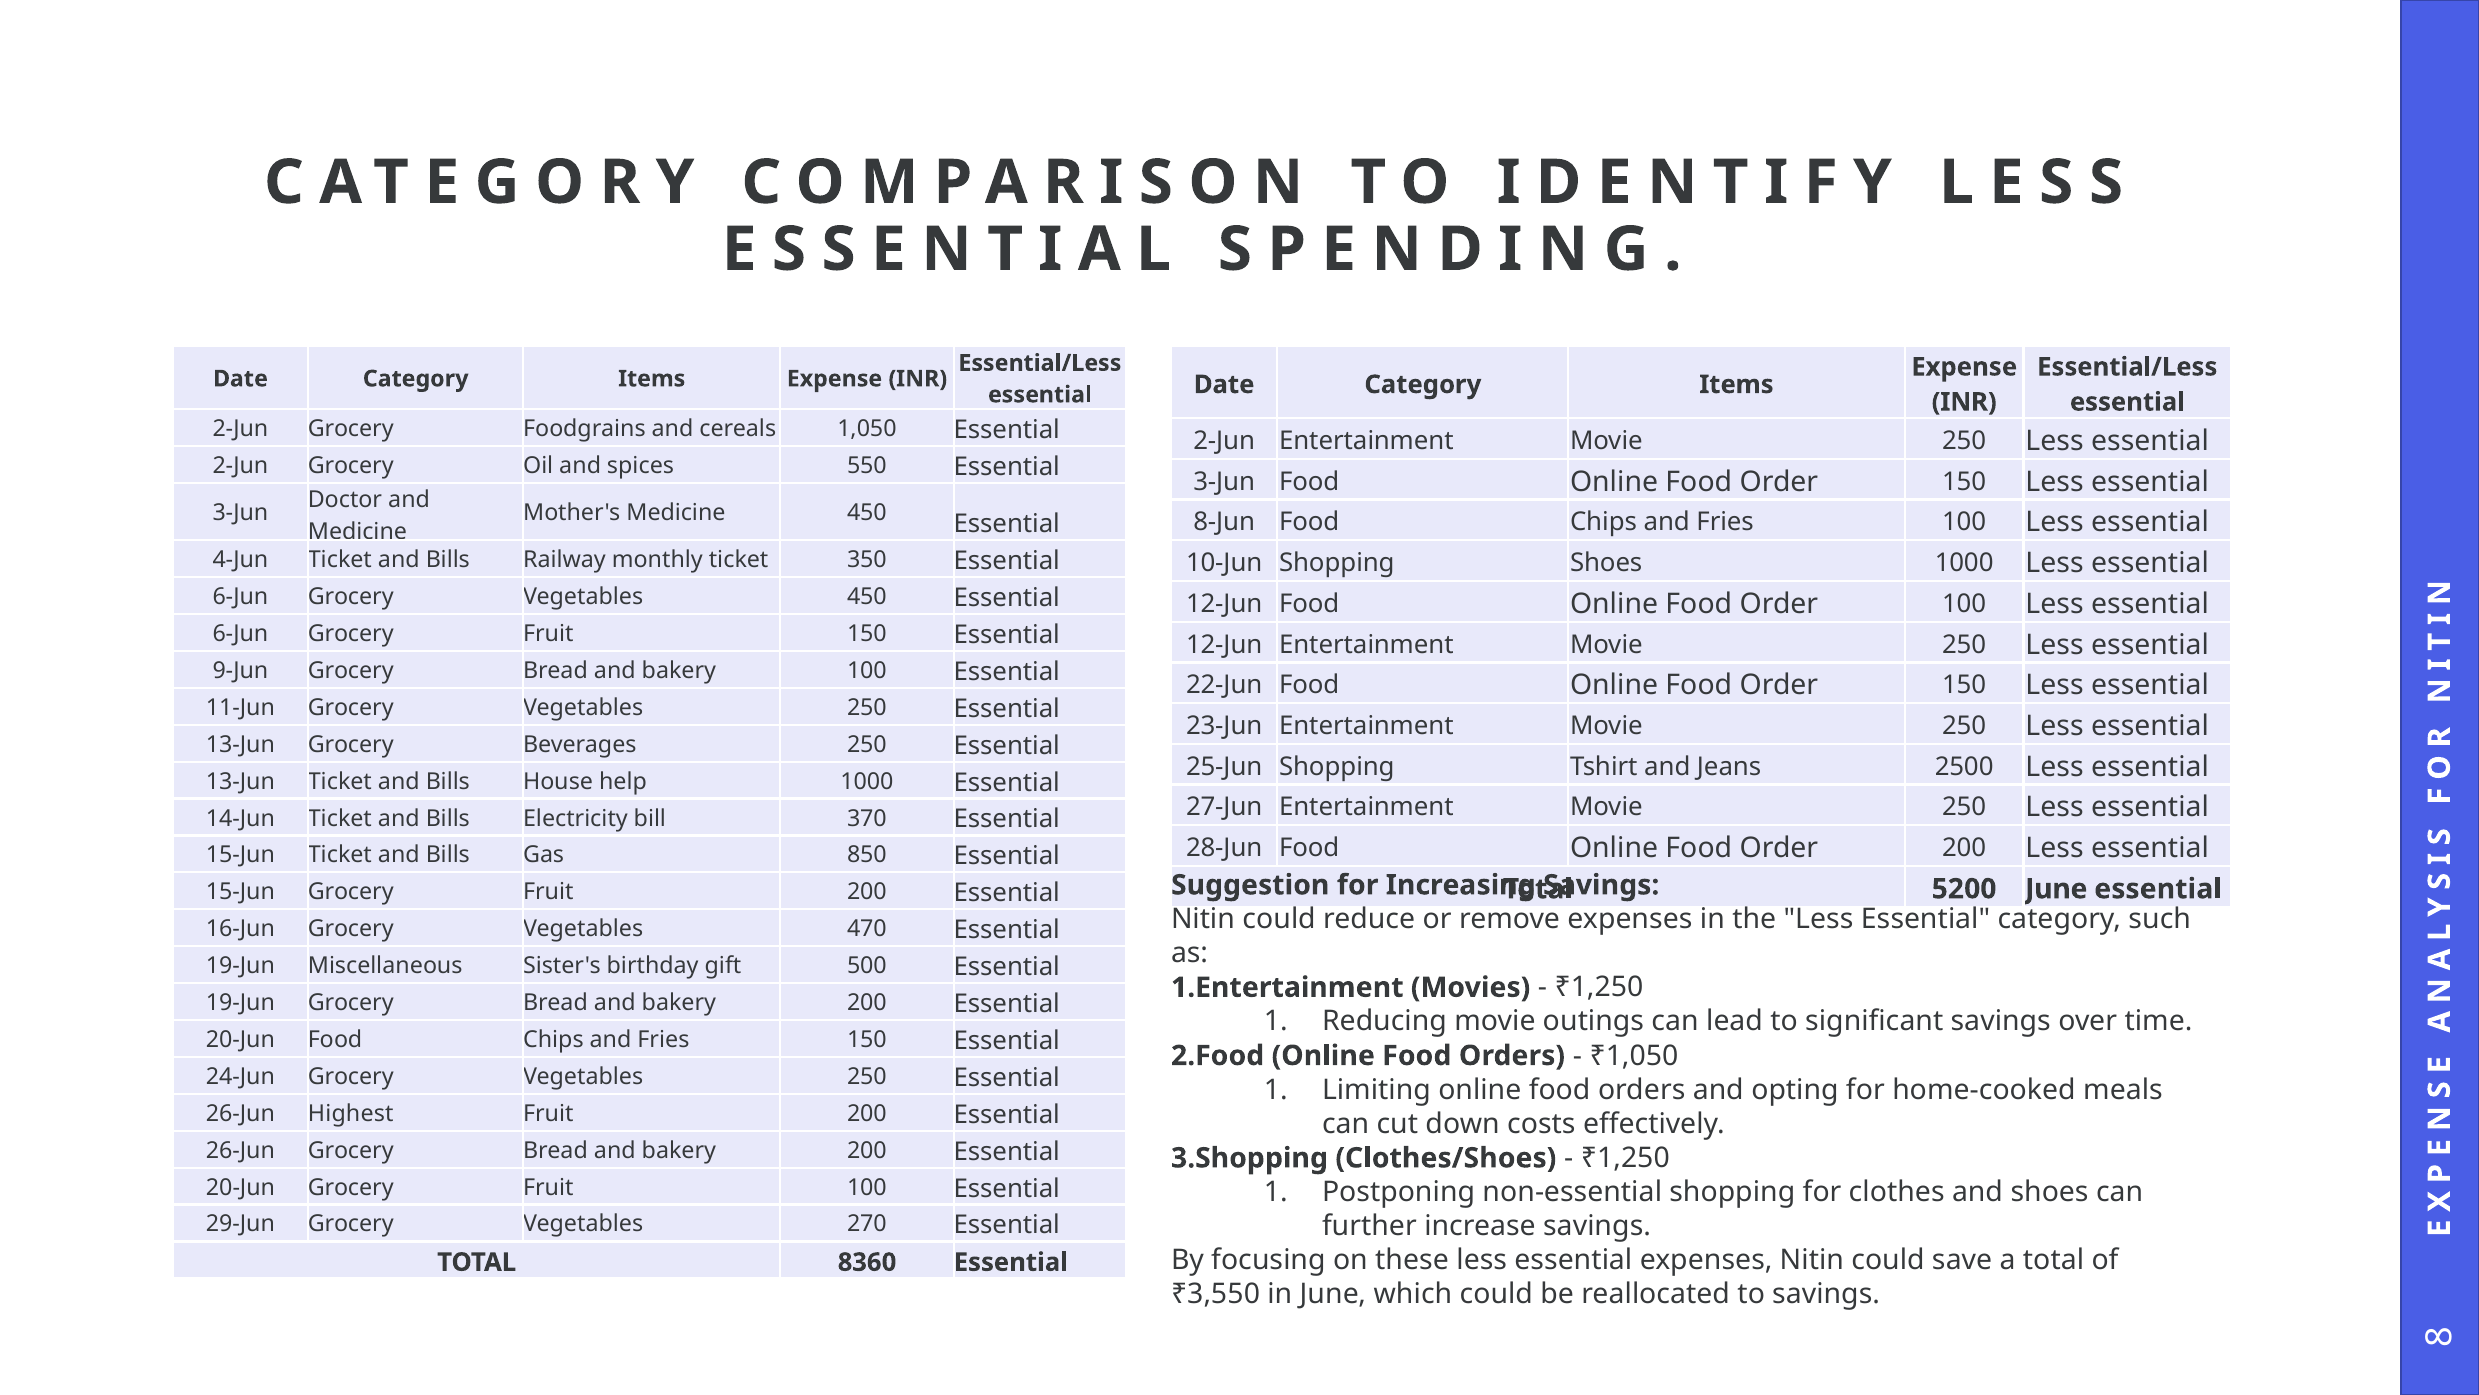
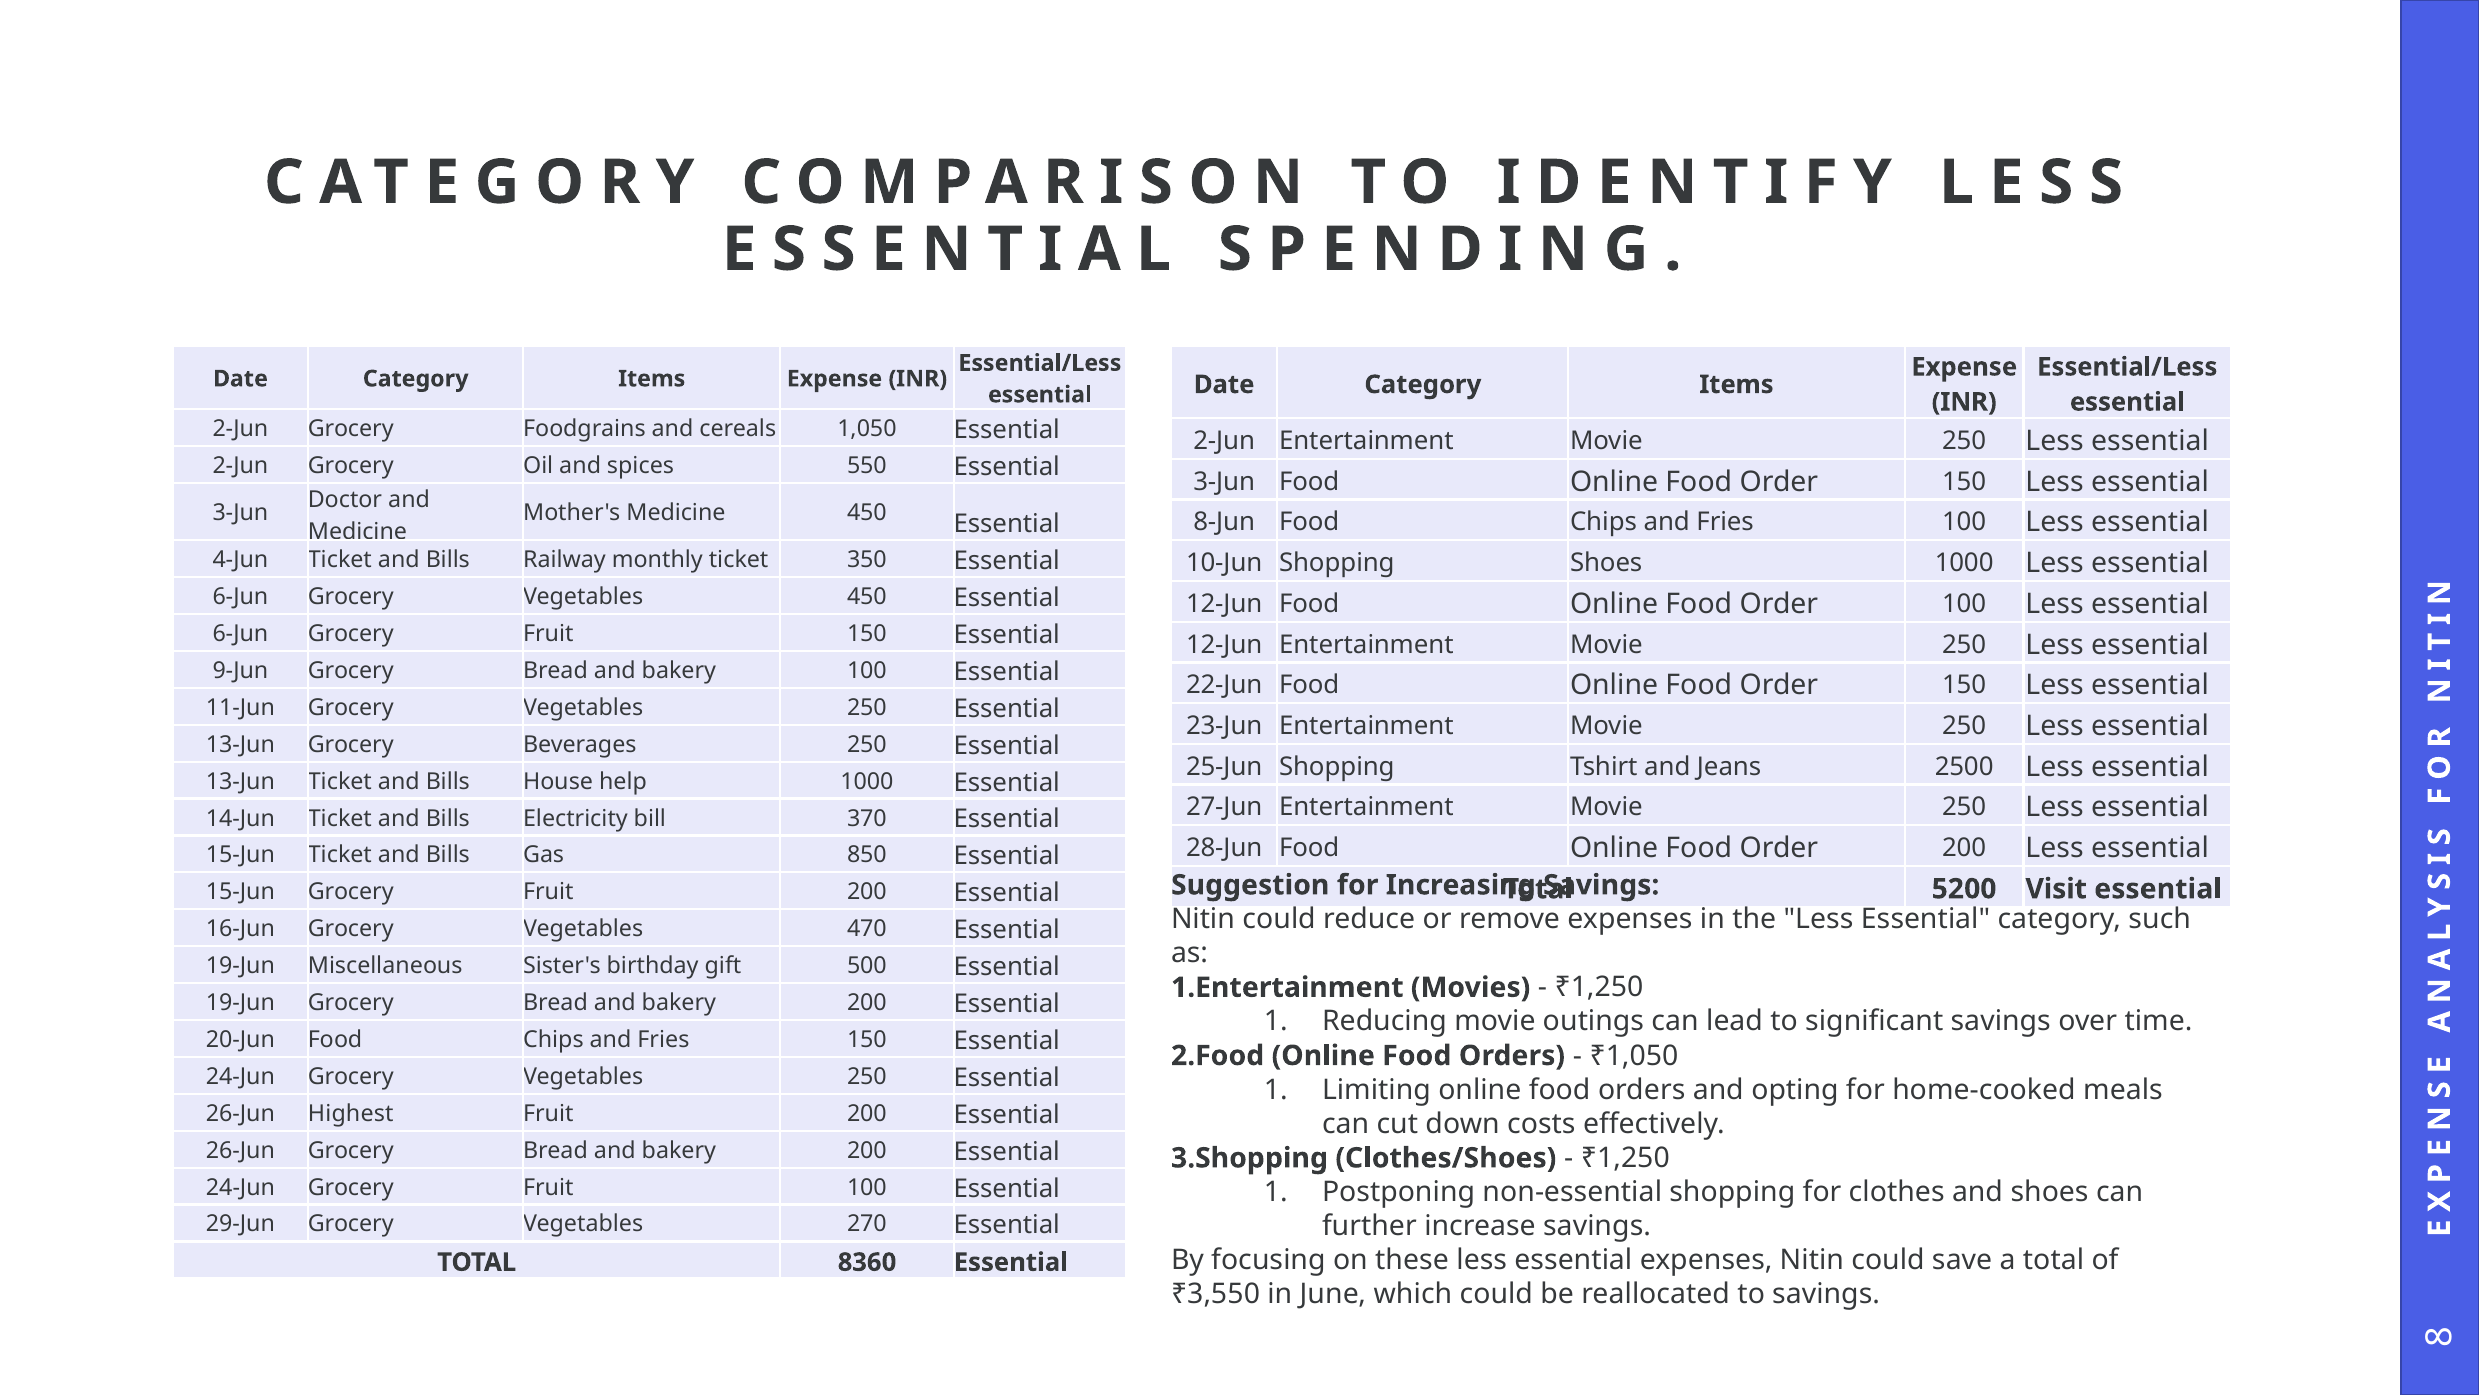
5200 June: June -> Visit
20-Jun at (240, 1187): 20-Jun -> 24-Jun
